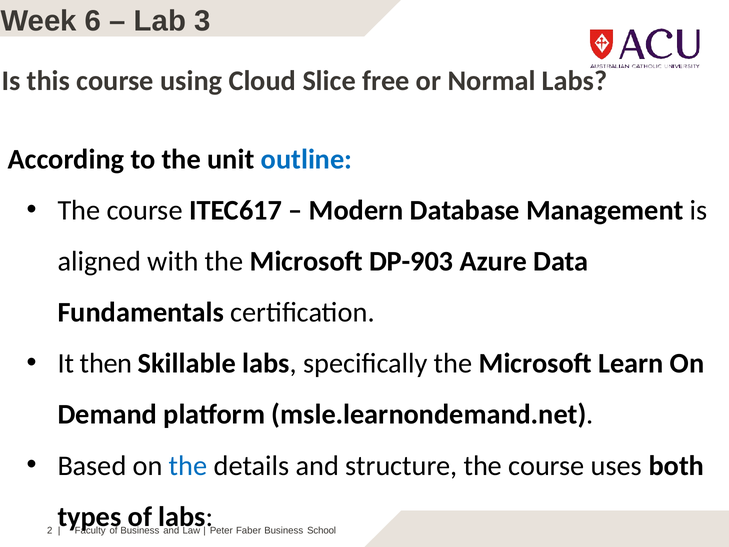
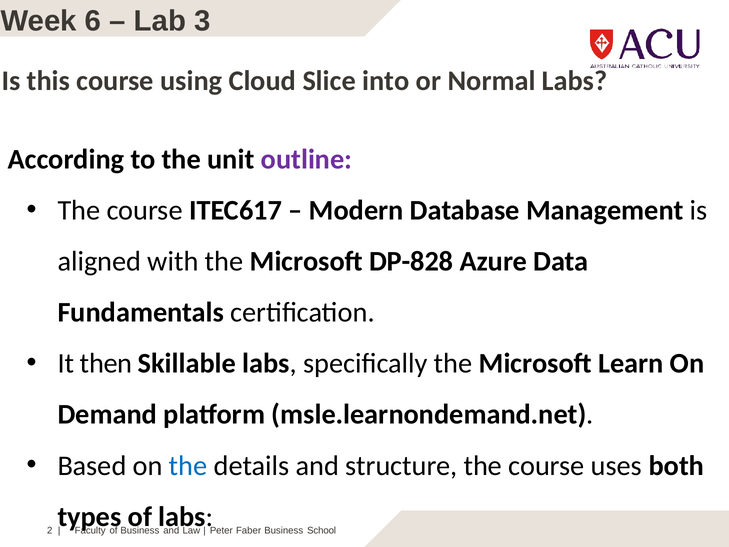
free: free -> into
outline colour: blue -> purple
DP-903: DP-903 -> DP-828
